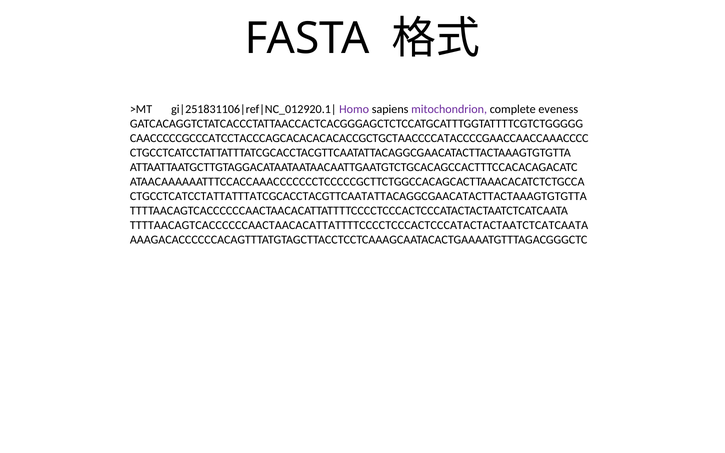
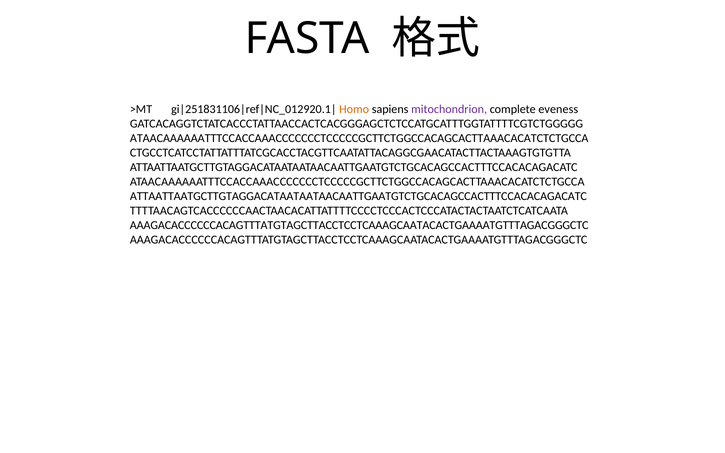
Homo colour: purple -> orange
CAACCCCCGCCCATCCTACCCAGCACACACACACCGCTGCTAACCCCATACCCCGAACCAACCAAACCCC at (359, 138): CAACCCCCGCCCATCCTACCCAGCACACACACACCGCTGCTAACCCCATACCCCGAACCAACCAAACCCC -> ATAACAAAAAATTTCCACCAAACCCCCCCTCCCCCGCTTCTGGCCACAGCACTTAAACACATCTCTGCCA
CTGCCTCATCCTATTATTTATCGCACCTACGTTCAATATTACAGGCGAACATACTTACTAAAGTGTGTTA at (358, 196): CTGCCTCATCCTATTATTTATCGCACCTACGTTCAATATTACAGGCGAACATACTTACTAAAGTGTGTTA -> ATTAATTAATGCTTGTAGGACATAATAATAACAATTGAATGTCTGCACAGCCACTTTCCACACAGACATC
TTTTAACAGTCACCCCCCAACTAACACATTATTTTCCCCTCCCACTCCCATACTACTAATCTCATCAATA at (359, 225): TTTTAACAGTCACCCCCCAACTAACACATTATTTTCCCCTCCCACTCCCATACTACTAATCTCATCAATA -> AAAGACACCCCCCACAGTTTATGTAGCTTACCTCCTCAAAGCAATACACTGAAAATGTTTAGACGGGCTC
